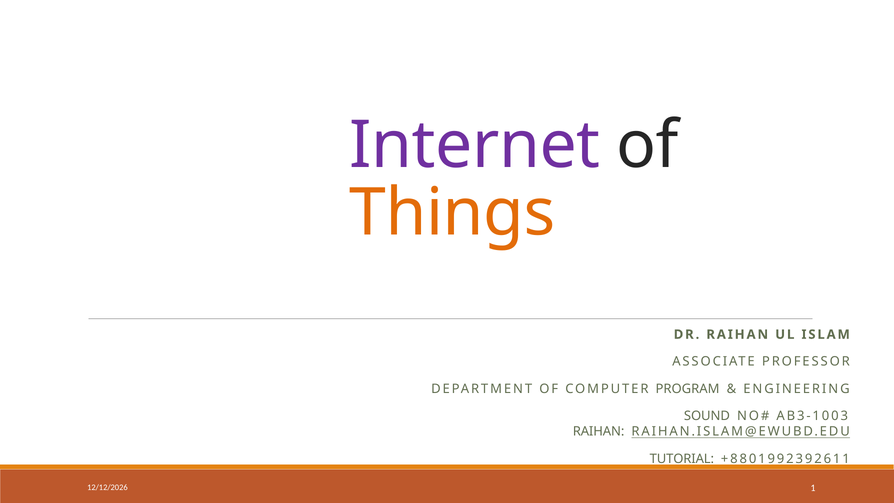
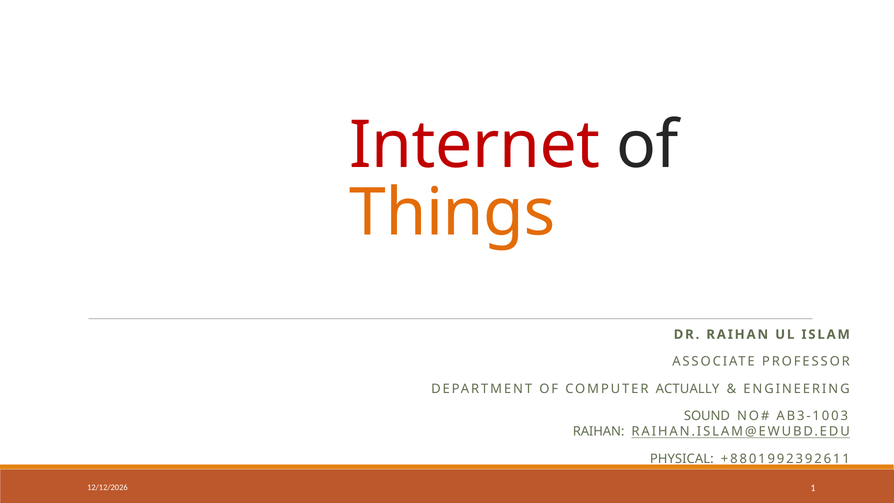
Internet colour: purple -> red
PROGRAM: PROGRAM -> ACTUALLY
TUTORIAL: TUTORIAL -> PHYSICAL
